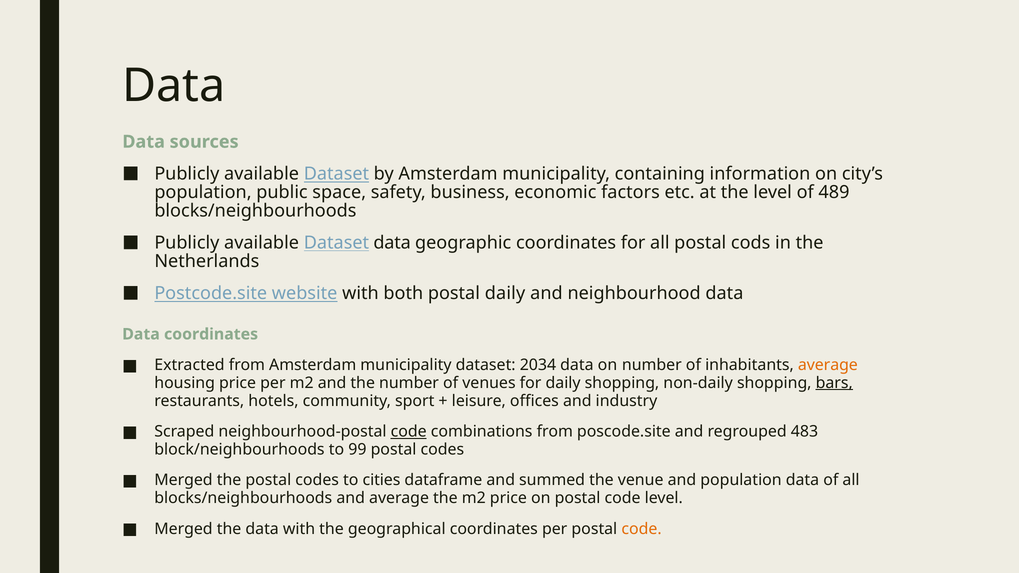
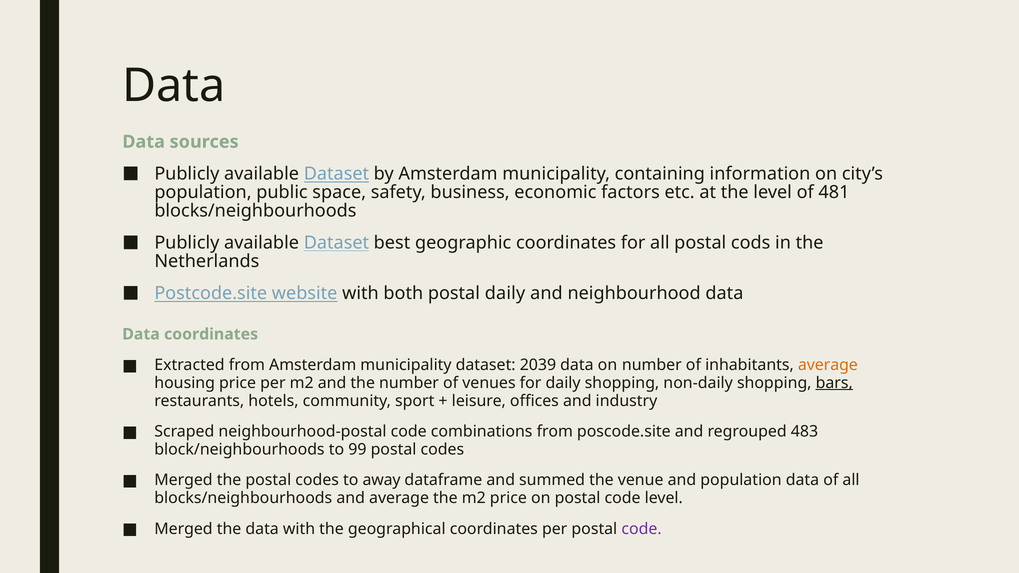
489: 489 -> 481
Dataset data: data -> best
2034: 2034 -> 2039
code at (409, 432) underline: present -> none
cities: cities -> away
code at (642, 529) colour: orange -> purple
